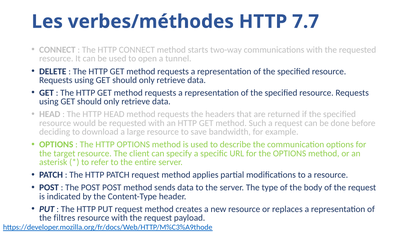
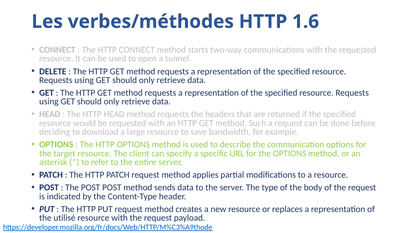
7.7: 7.7 -> 1.6
filtres: filtres -> utilisé
